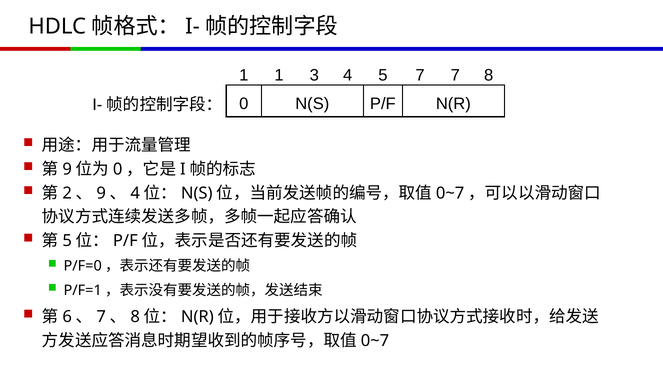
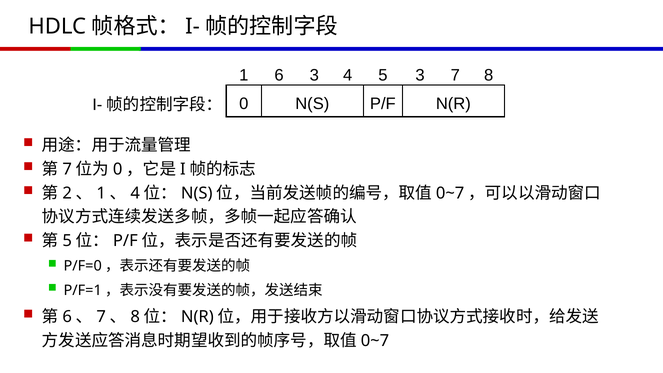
1 1: 1 -> 6
5 7: 7 -> 3
9 at (67, 169): 9 -> 7
9 at (101, 193): 9 -> 1
